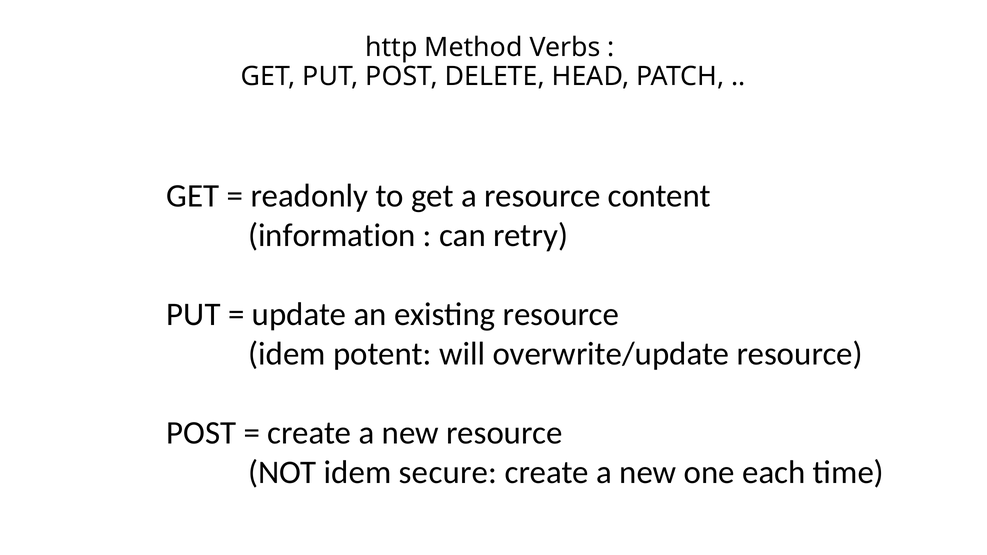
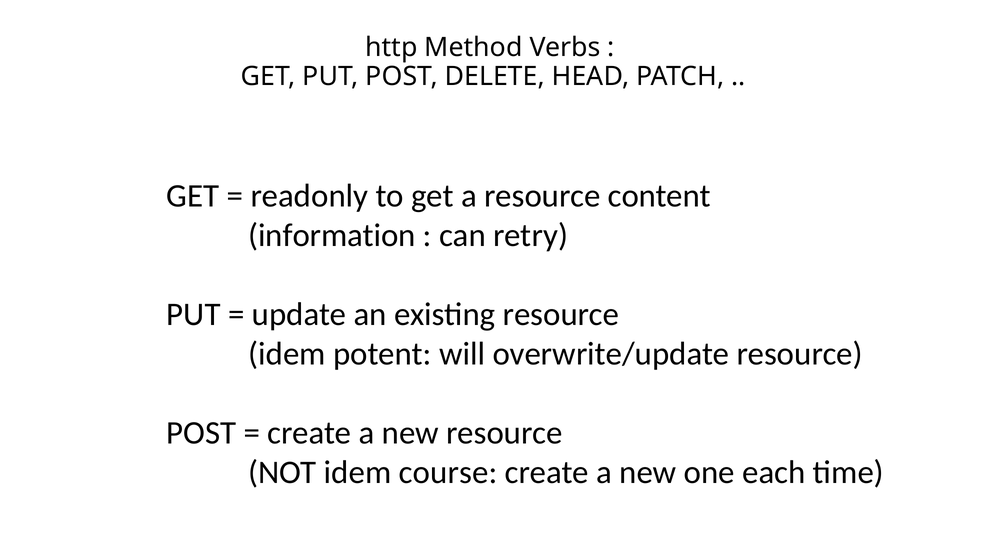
secure: secure -> course
